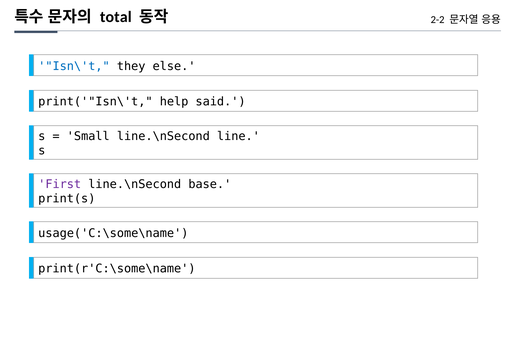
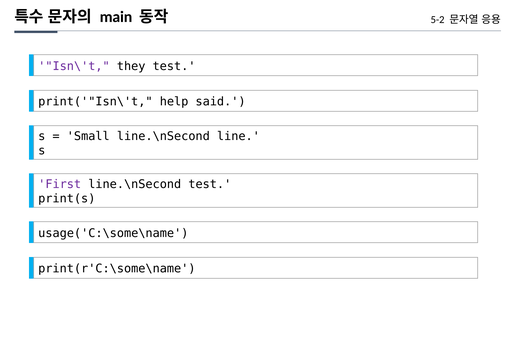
total: total -> main
2-2: 2-2 -> 5-2
Isn\'t colour: blue -> purple
they else: else -> test
line.\nSecond base: base -> test
